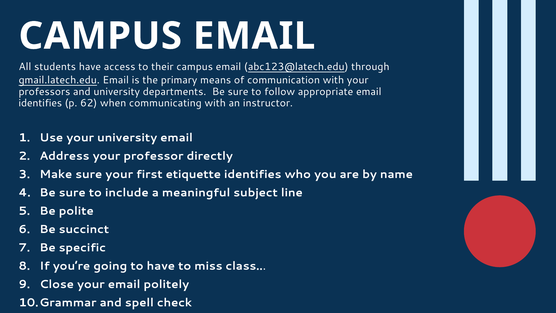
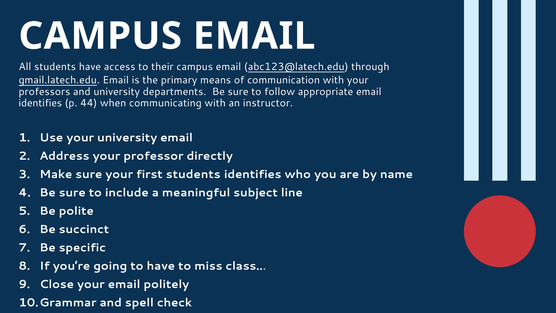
62: 62 -> 44
first etiquette: etiquette -> students
